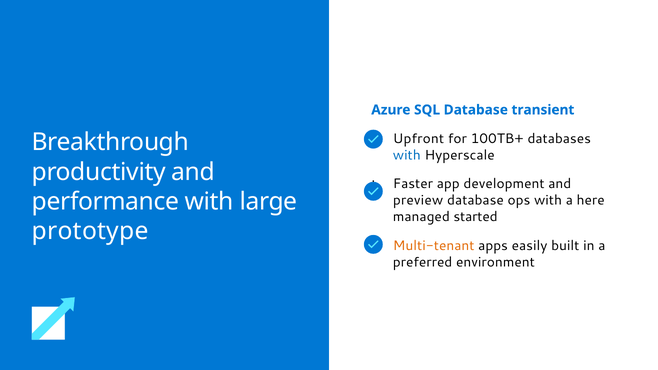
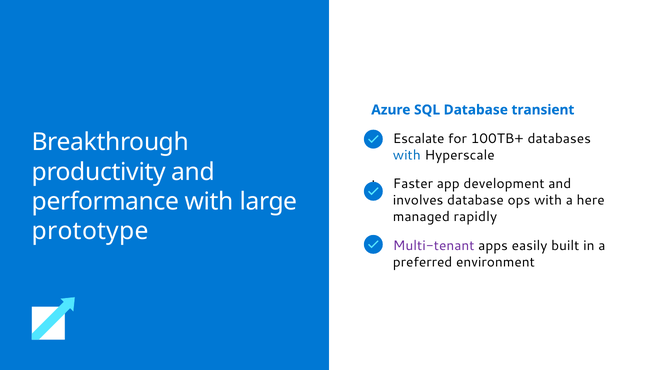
Upfront: Upfront -> Escalate
preview: preview -> involves
started: started -> rapidly
Multi-tenant colour: orange -> purple
